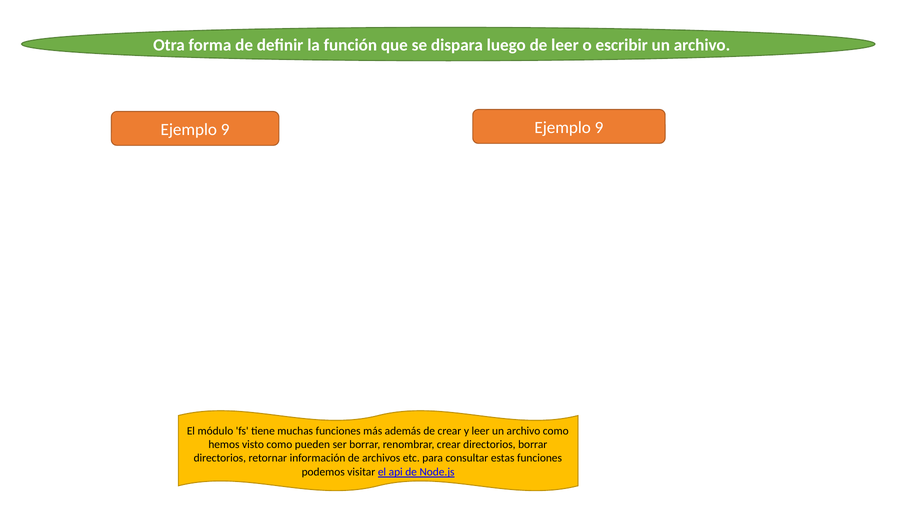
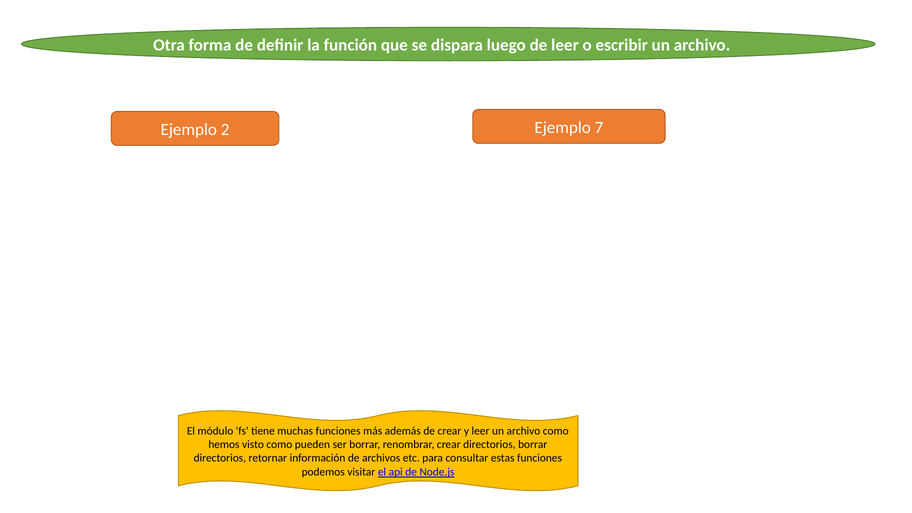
9 at (225, 130): 9 -> 2
9 at (599, 128): 9 -> 7
